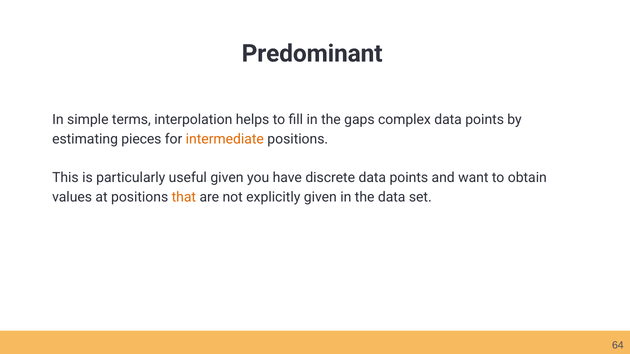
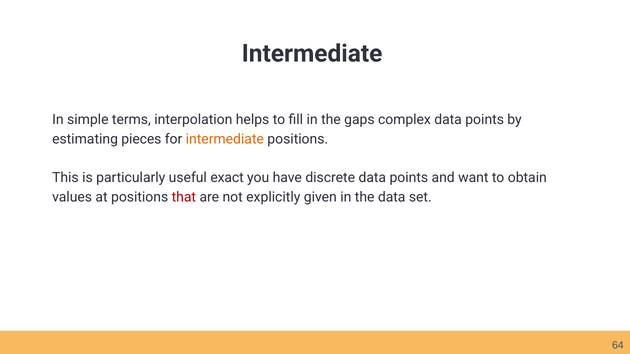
Predominant at (312, 54): Predominant -> Intermediate
useful given: given -> exact
that colour: orange -> red
